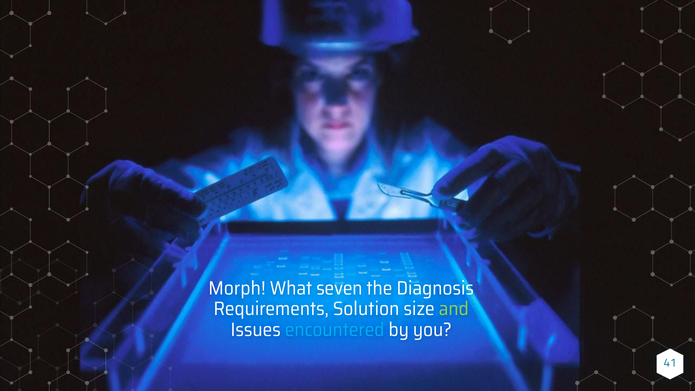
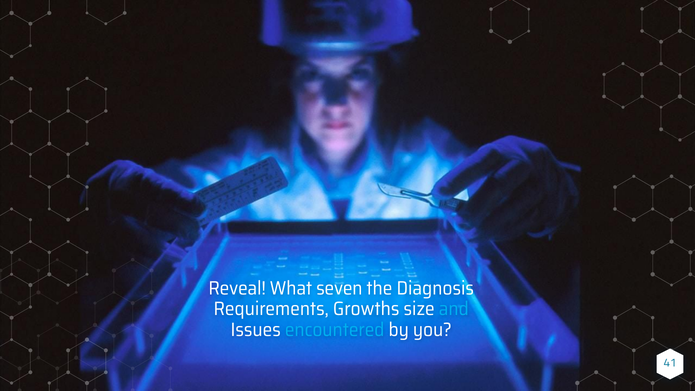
Morph: Morph -> Reveal
Solution: Solution -> Growths
and colour: light green -> light blue
